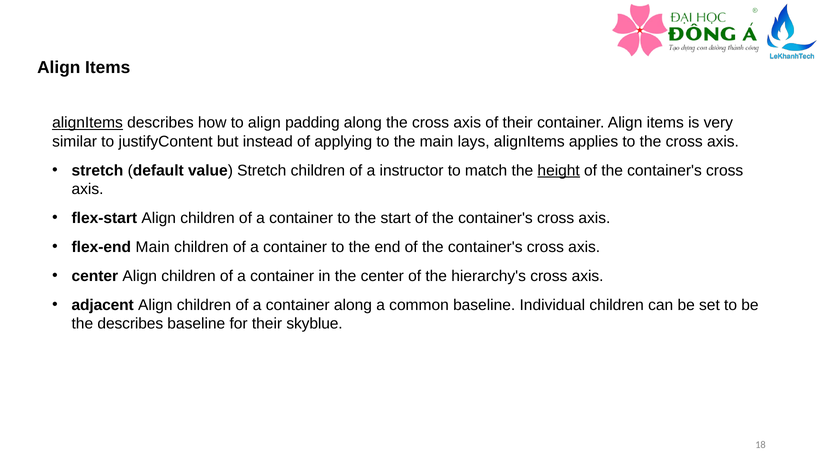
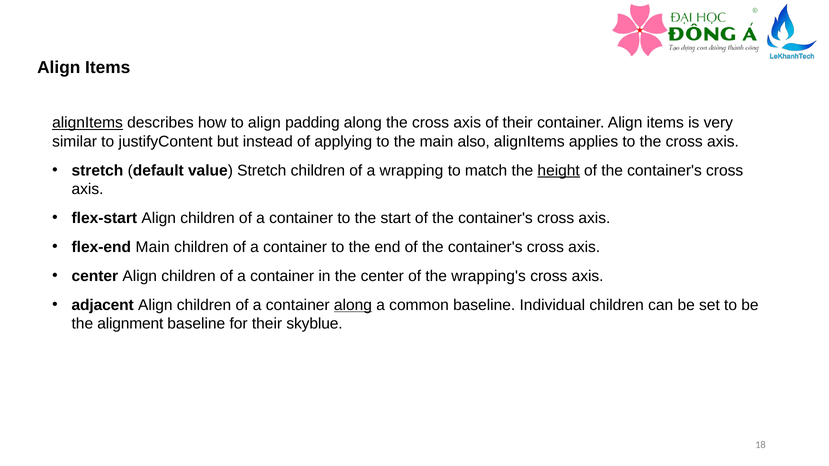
lays: lays -> also
instructor: instructor -> wrapping
hierarchy's: hierarchy's -> wrapping's
along at (353, 305) underline: none -> present
the describes: describes -> alignment
